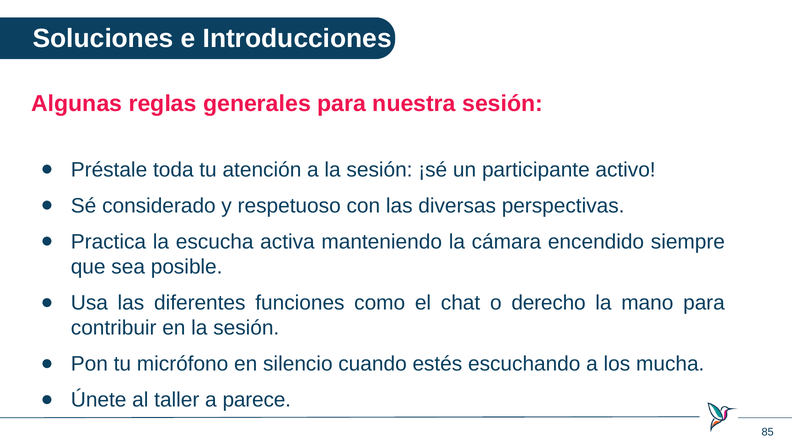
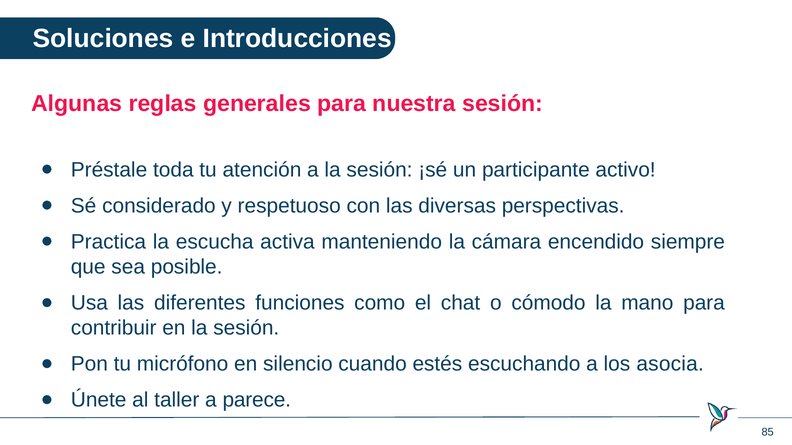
derecho: derecho -> cómodo
mucha: mucha -> asocia
